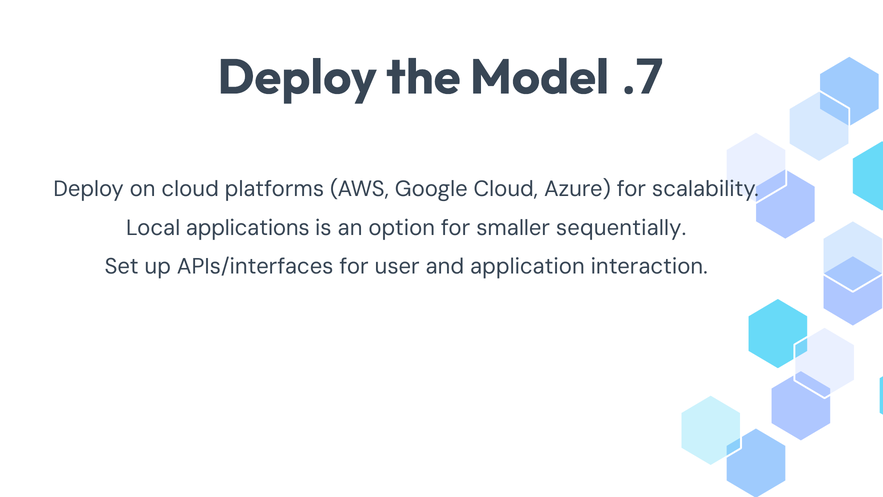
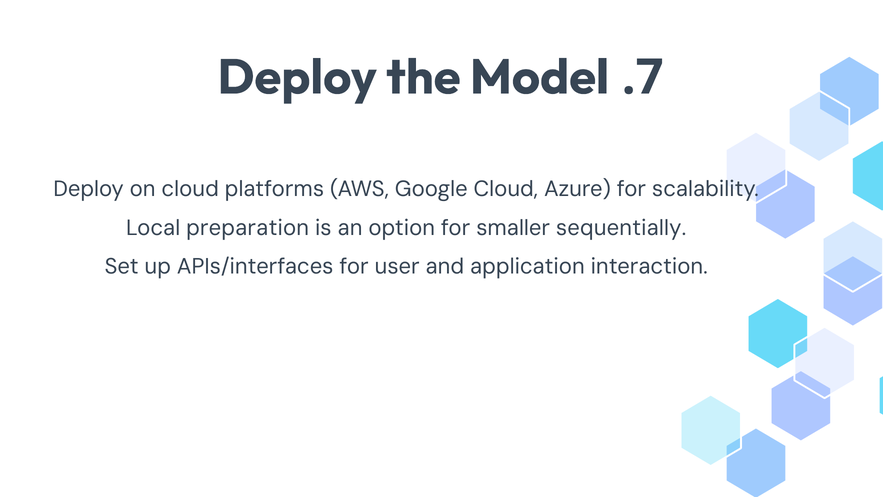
applications: applications -> preparation
